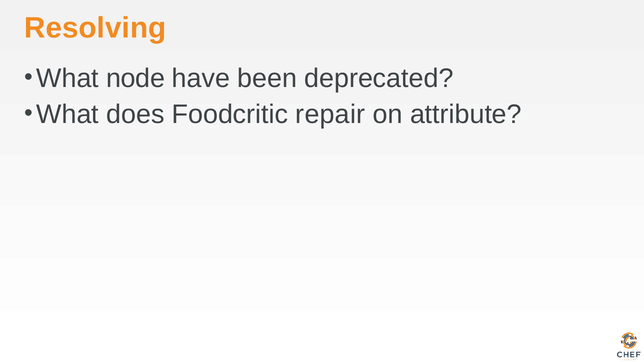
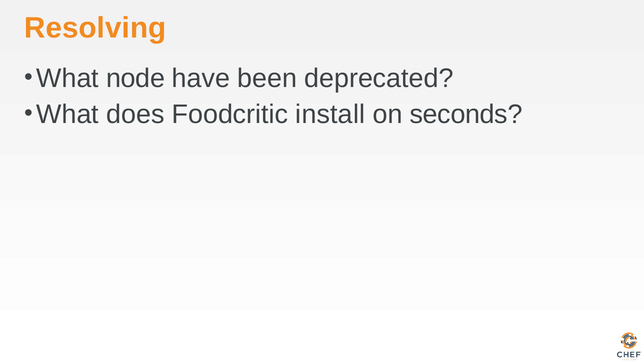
repair: repair -> install
attribute: attribute -> seconds
